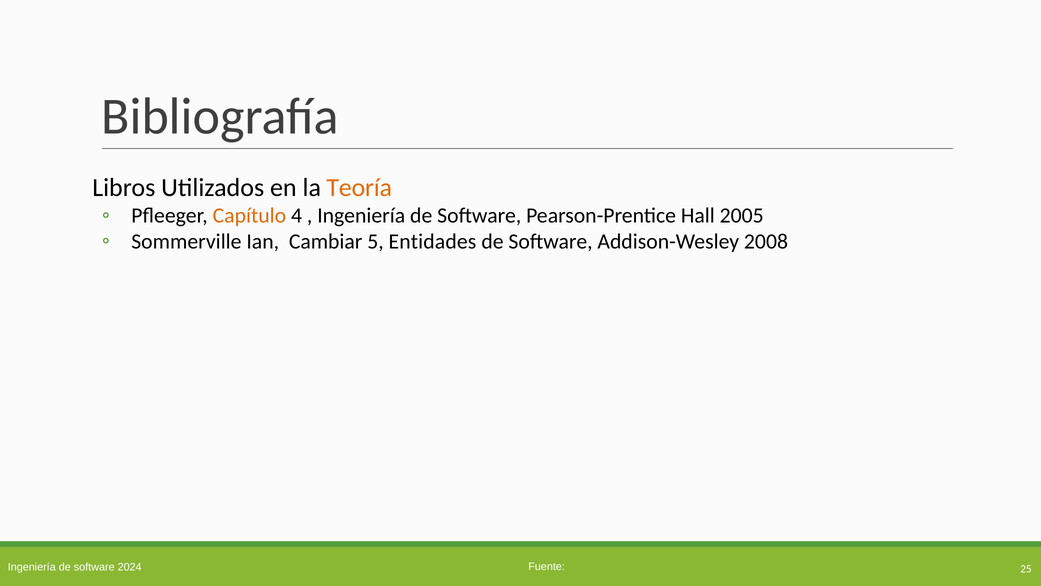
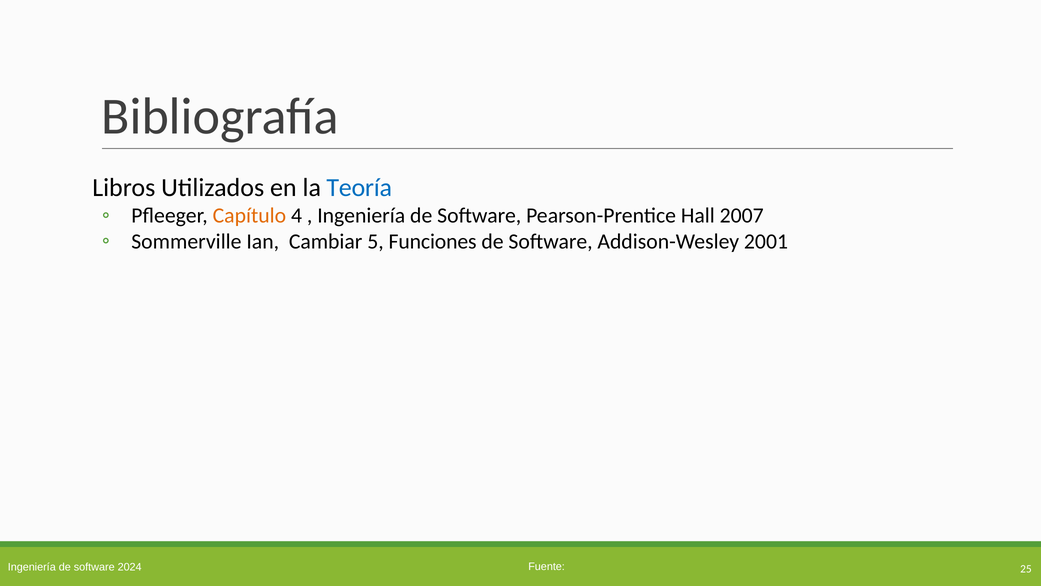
Teoría colour: orange -> blue
2005: 2005 -> 2007
Entidades: Entidades -> Funciones
2008: 2008 -> 2001
